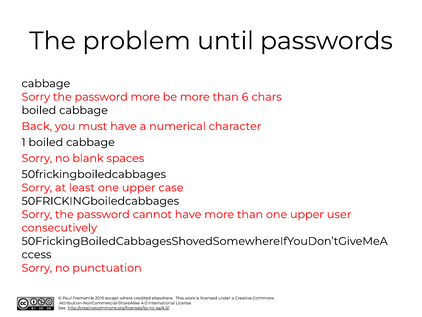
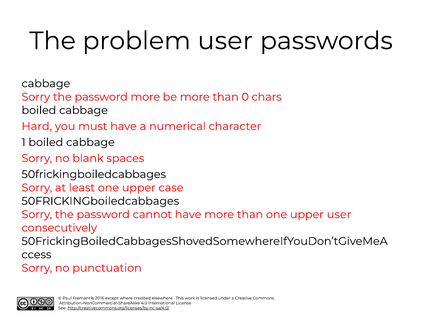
problem until: until -> user
6: 6 -> 0
Back: Back -> Hard
